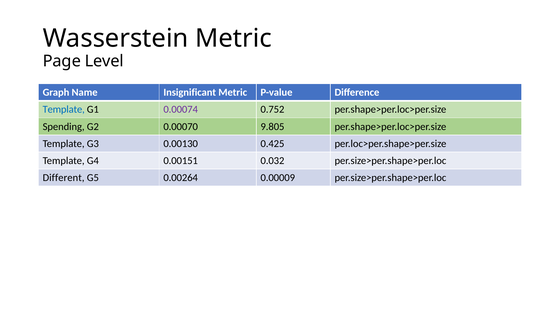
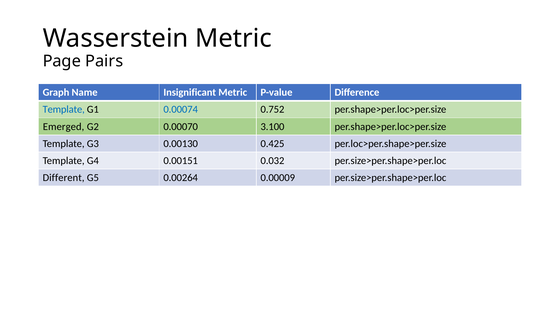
Level: Level -> Pairs
0.00074 colour: purple -> blue
Spending: Spending -> Emerged
9.805: 9.805 -> 3.100
